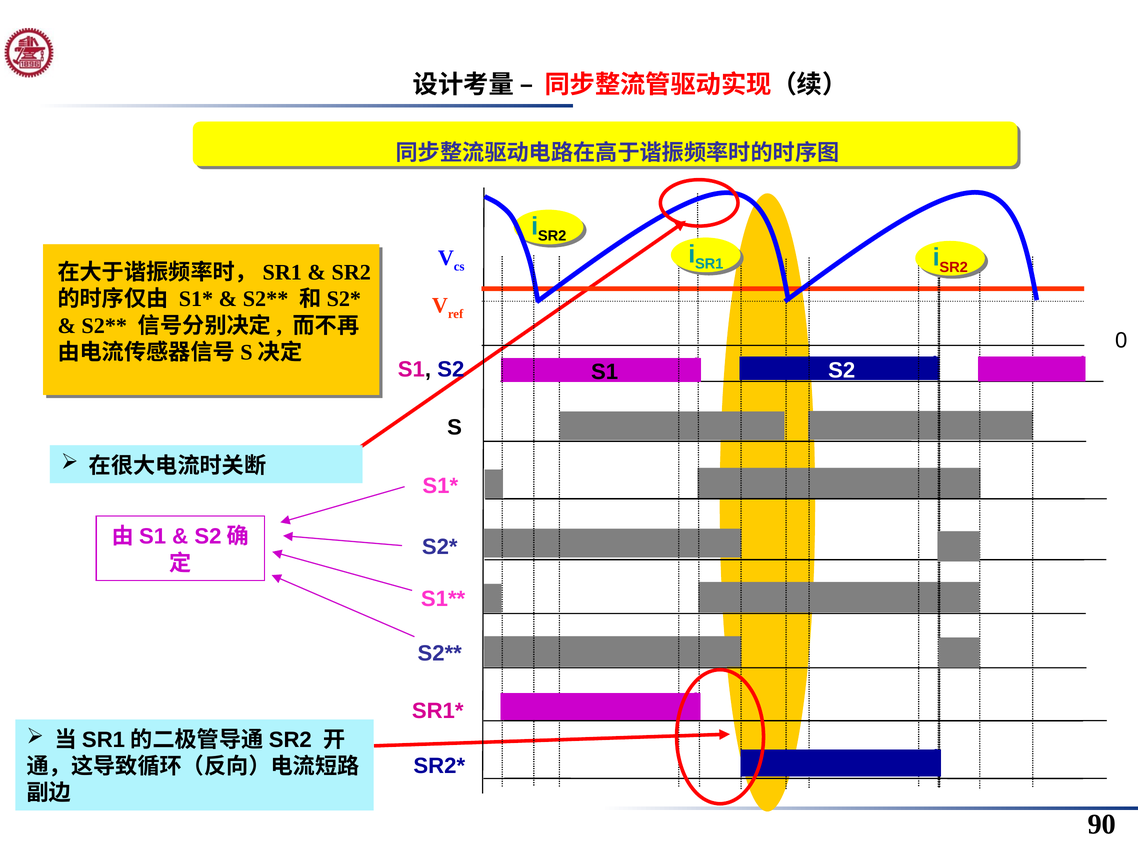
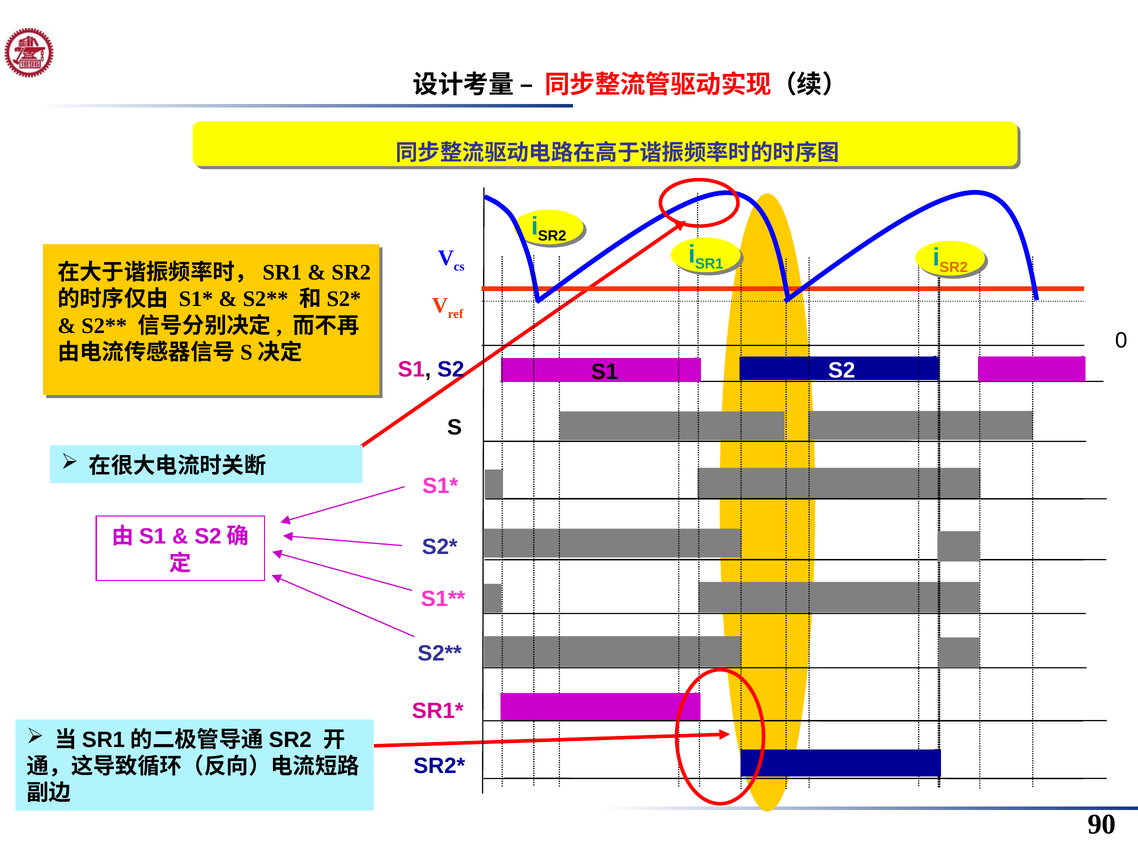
SR2 at (954, 267) colour: red -> orange
